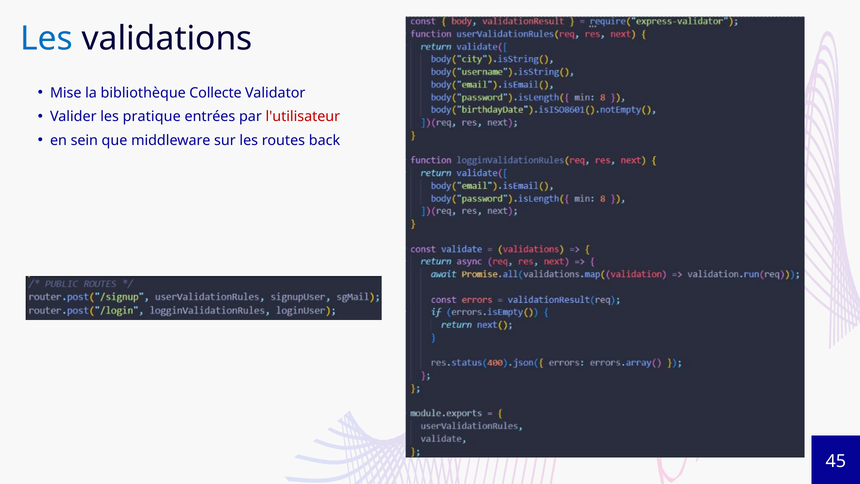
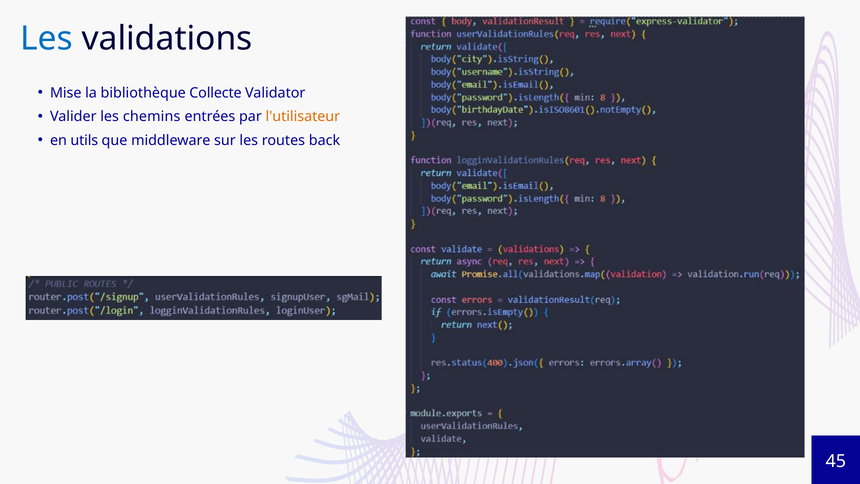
pratique: pratique -> chemins
l'utilisateur colour: red -> orange
sein: sein -> utils
